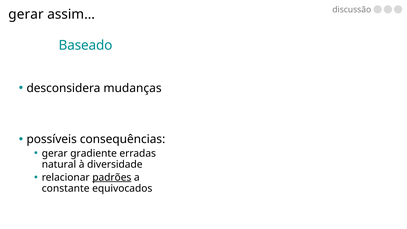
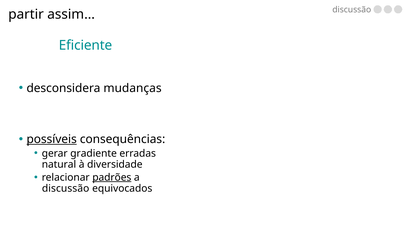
gerar at (26, 14): gerar -> partir
Baseado: Baseado -> Eficiente
possíveis underline: none -> present
constante at (66, 188): constante -> discussão
